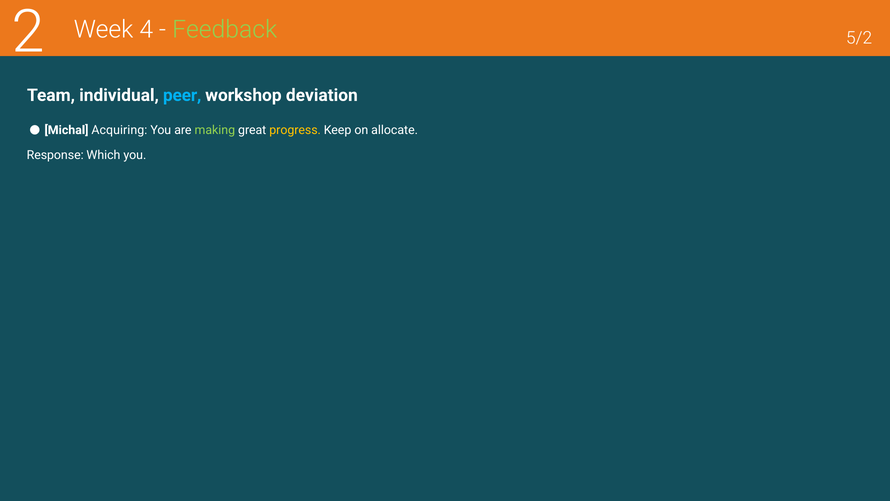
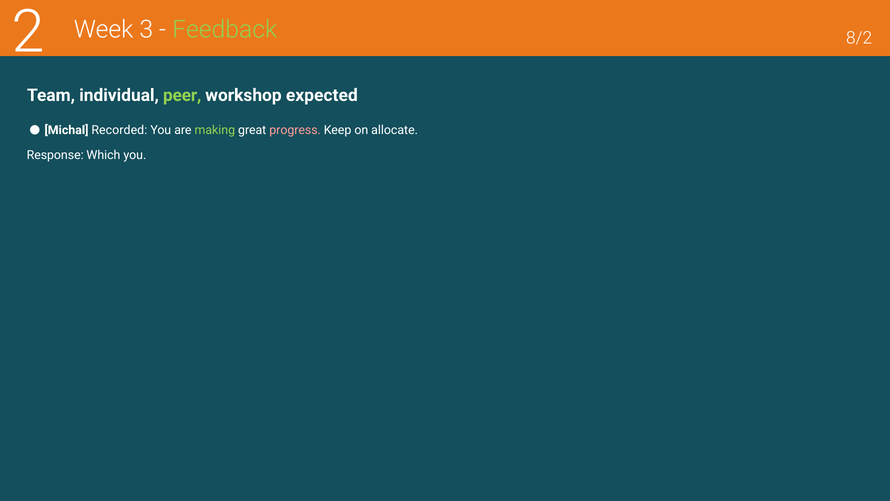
4: 4 -> 3
5/2: 5/2 -> 8/2
peer colour: light blue -> light green
deviation: deviation -> expected
Acquiring: Acquiring -> Recorded
progress colour: yellow -> pink
